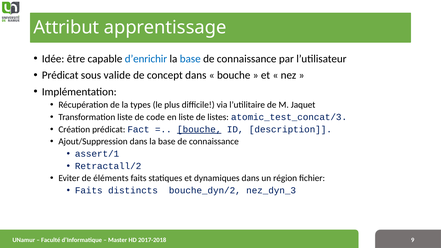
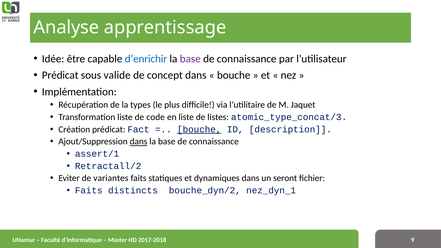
Attribut: Attribut -> Analyse
base at (190, 59) colour: blue -> purple
atomic_test_concat/3: atomic_test_concat/3 -> atomic_type_concat/3
dans at (139, 142) underline: none -> present
éléments: éléments -> variantes
région: région -> seront
nez_dyn_3: nez_dyn_3 -> nez_dyn_1
